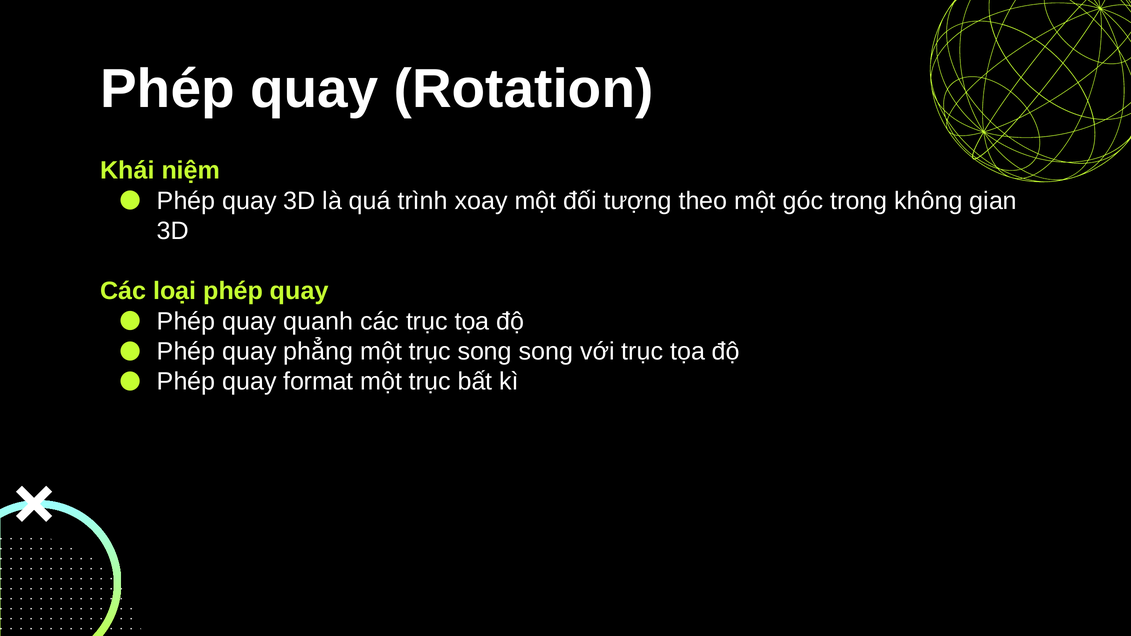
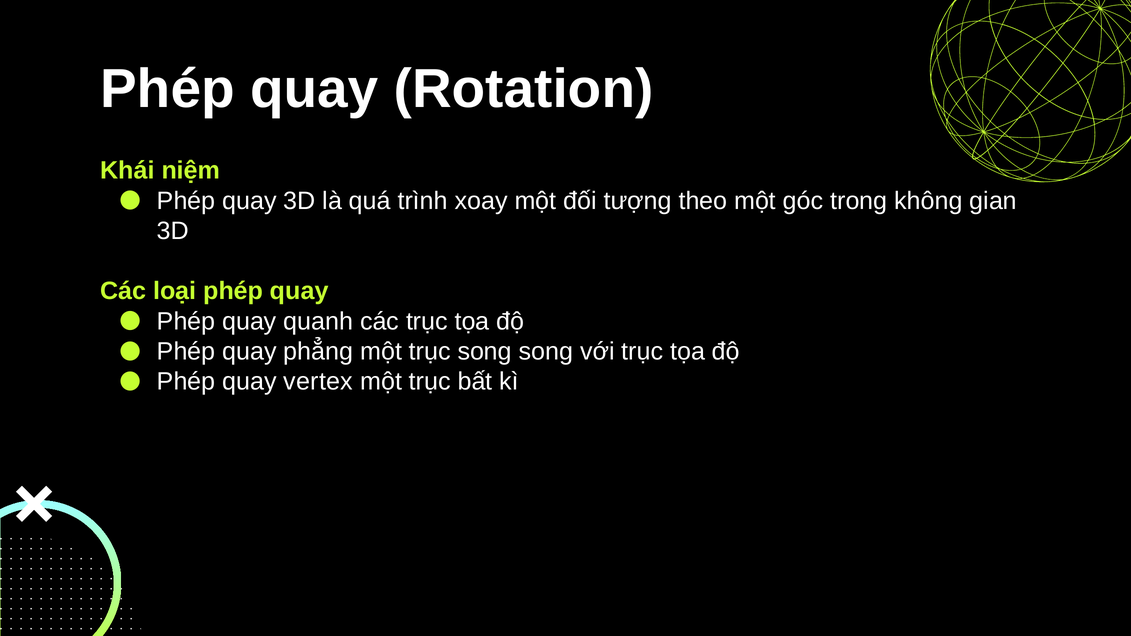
format: format -> vertex
